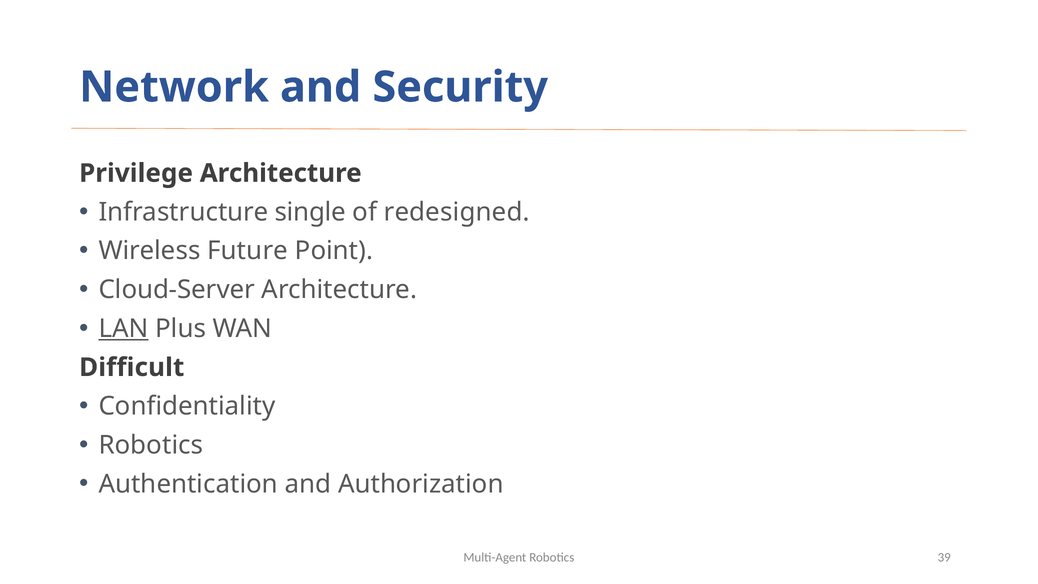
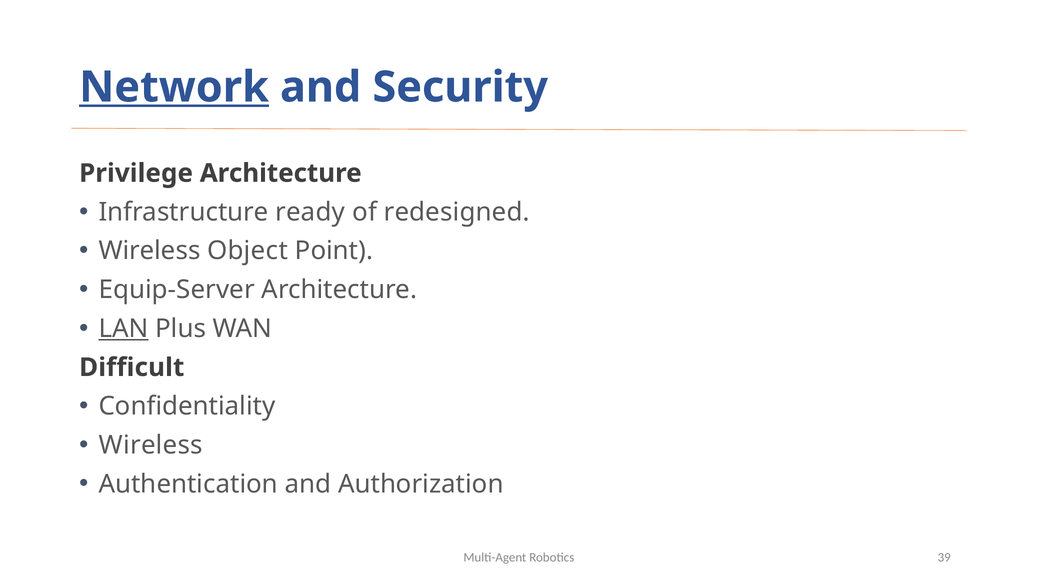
Network underline: none -> present
single: single -> ready
Future: Future -> Object
Cloud-Server: Cloud-Server -> Equip-Server
Robotics at (151, 445): Robotics -> Wireless
